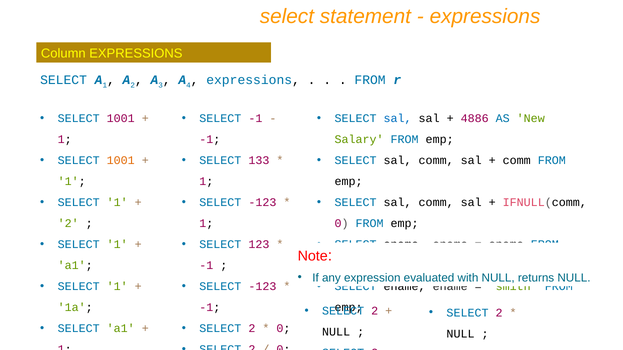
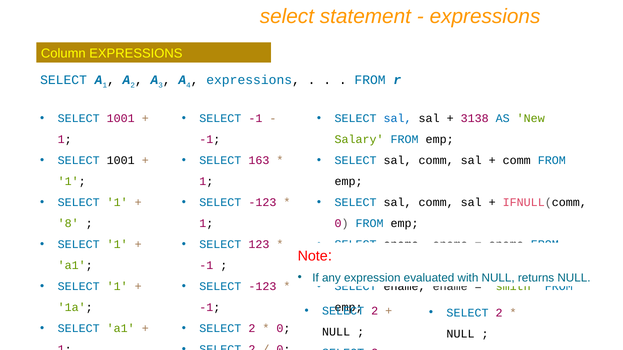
4886: 4886 -> 3138
1001 at (121, 161) colour: orange -> black
133: 133 -> 163
2 at (68, 224): 2 -> 8
